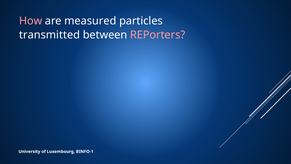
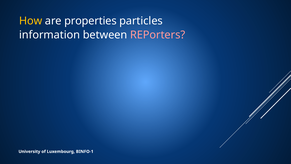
How colour: pink -> yellow
measured: measured -> properties
transmitted: transmitted -> information
